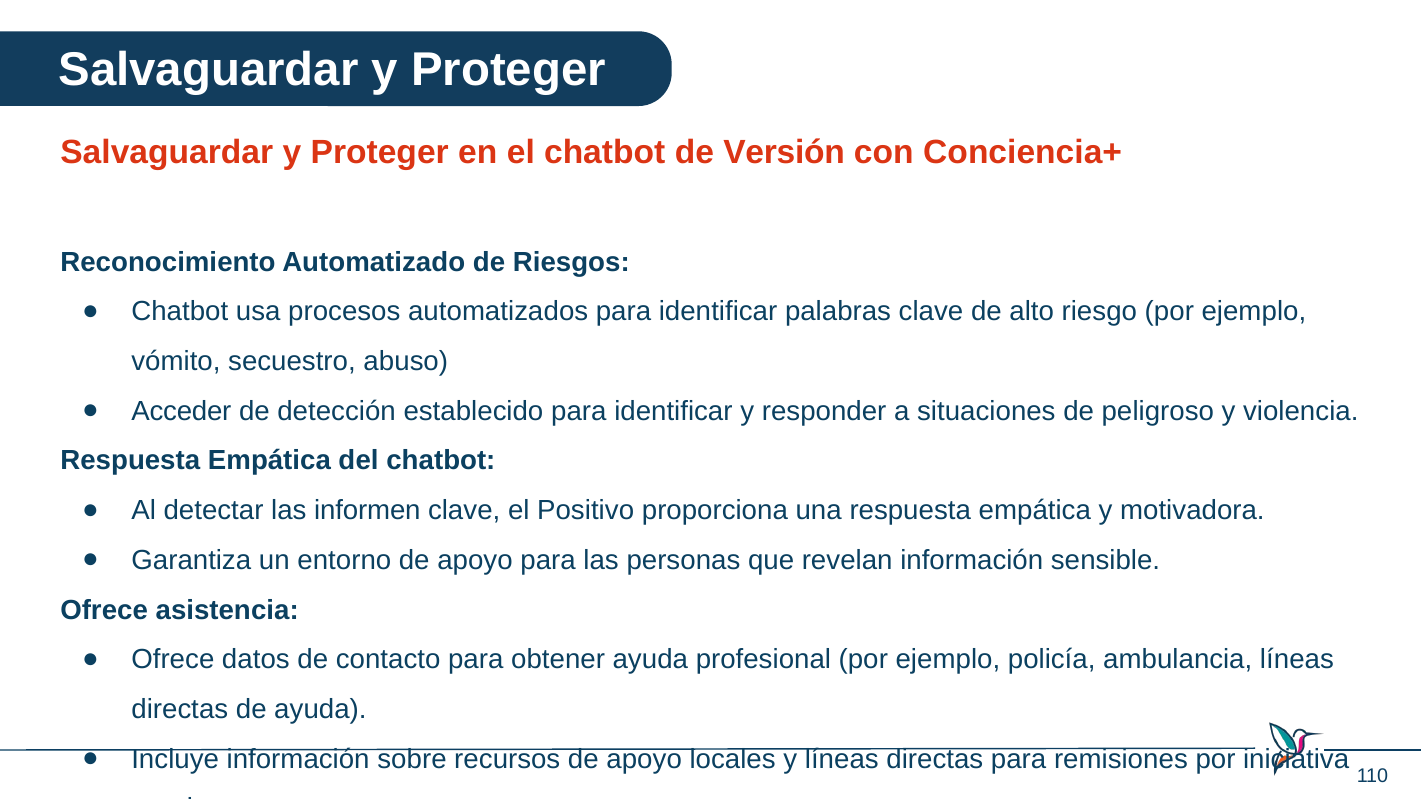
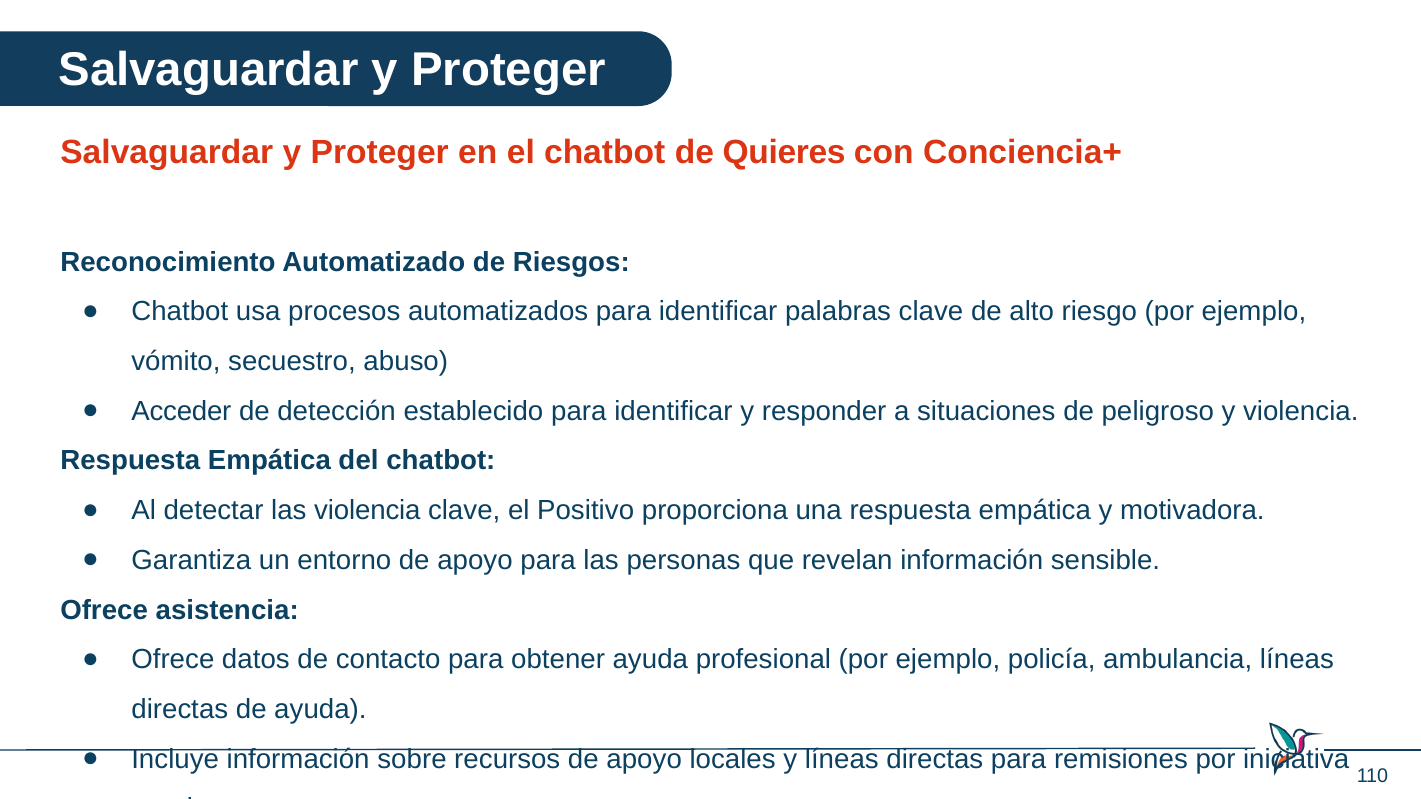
Versión: Versión -> Quieres
las informen: informen -> violencia
